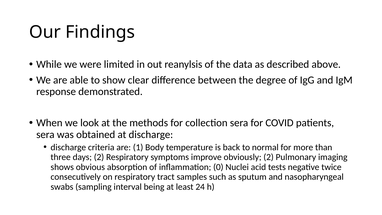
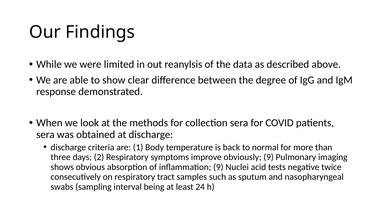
obviously 2: 2 -> 9
inflammation 0: 0 -> 9
